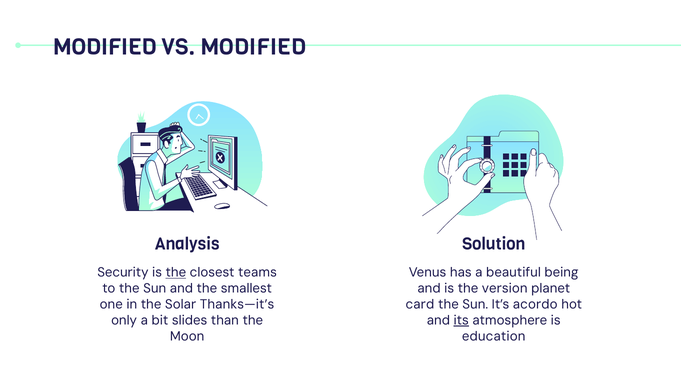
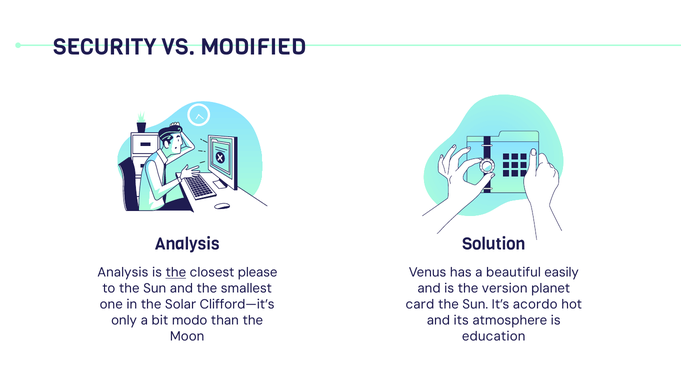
MODIFIED at (105, 47): MODIFIED -> SECURITY
Security at (123, 273): Security -> Analysis
teams: teams -> please
being: being -> easily
Thanks—it’s: Thanks—it’s -> Clifford—it’s
slides: slides -> modo
its underline: present -> none
